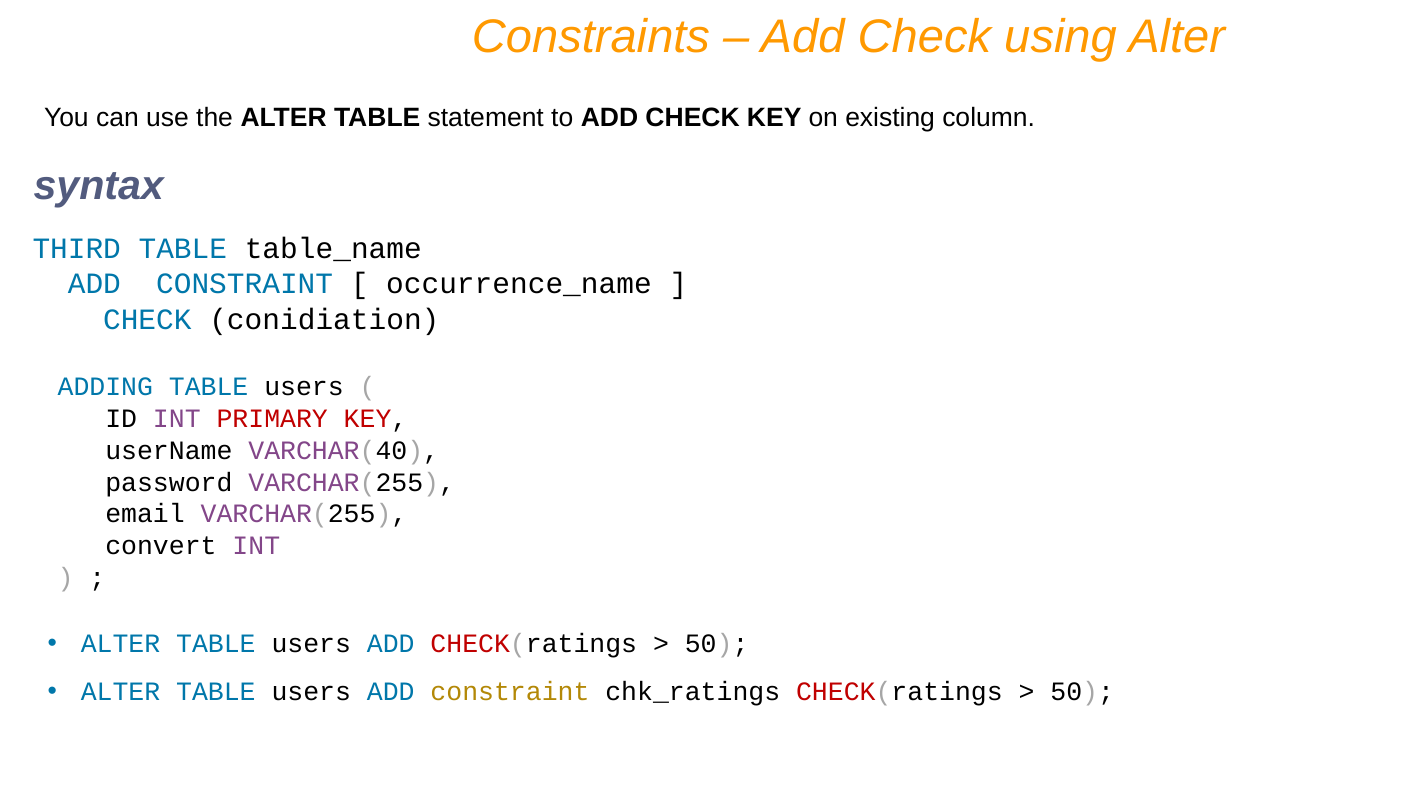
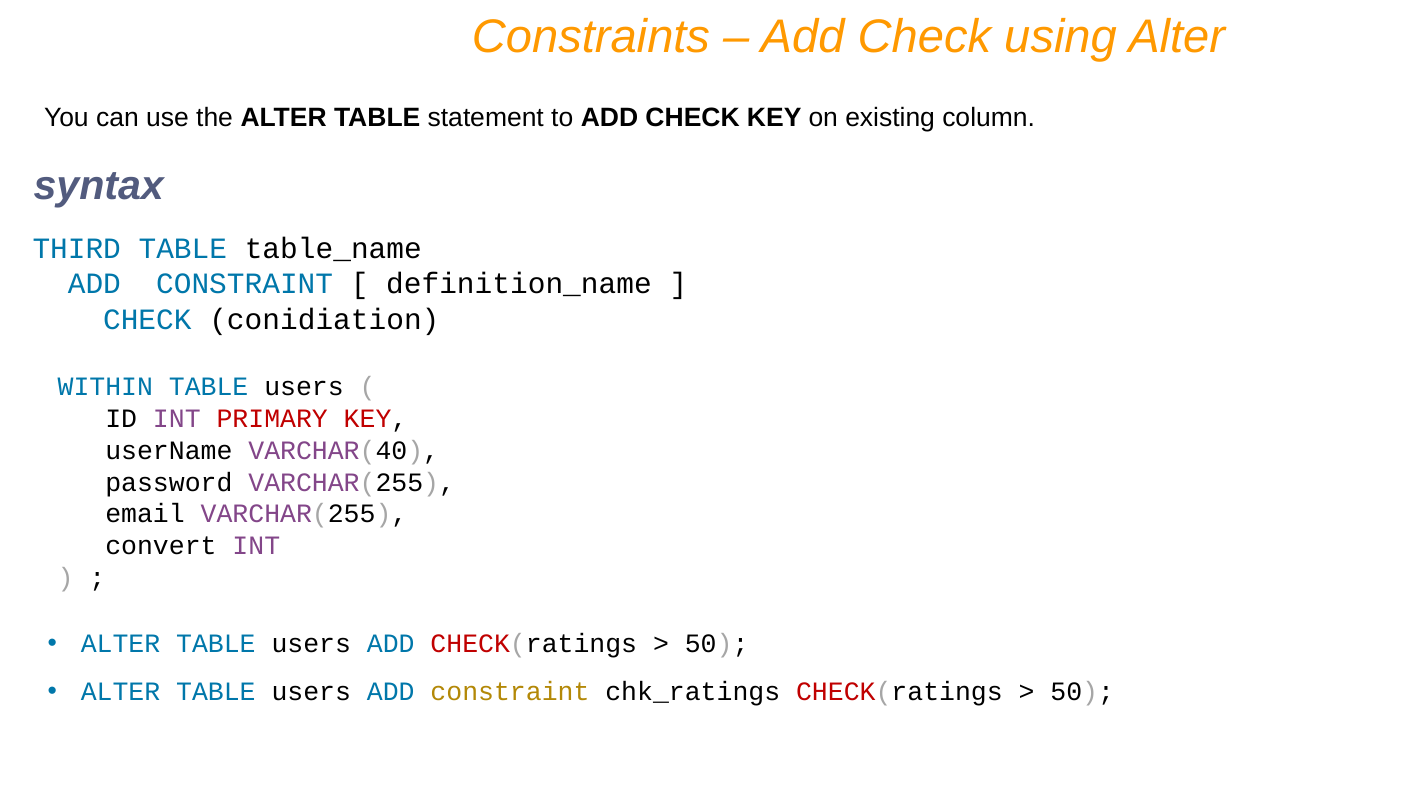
occurrence_name: occurrence_name -> definition_name
ADDING: ADDING -> WITHIN
